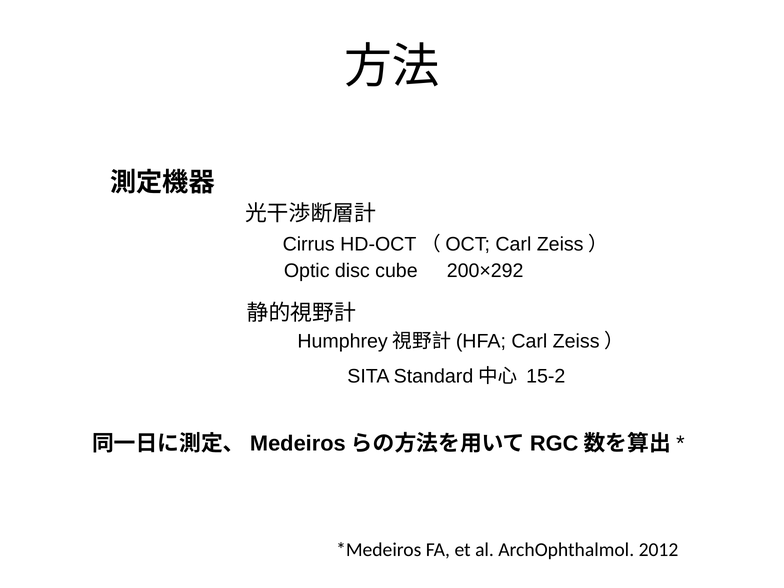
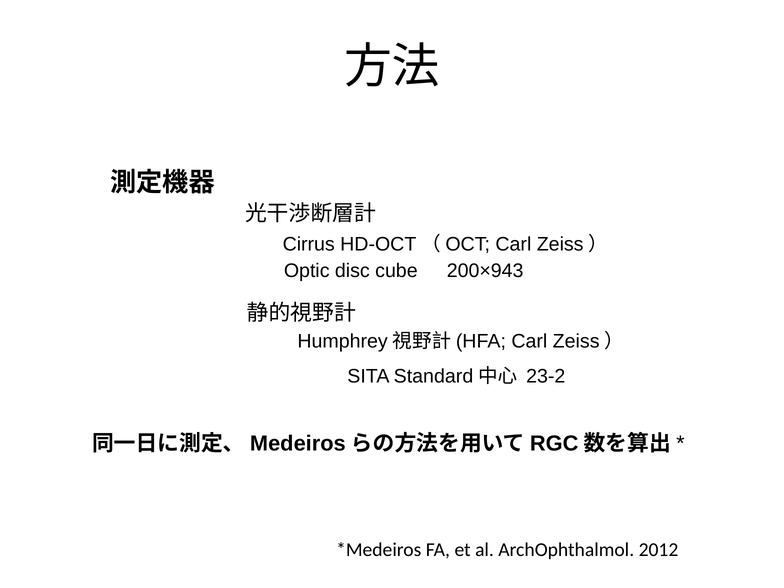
200×292: 200×292 -> 200×943
15-2: 15-2 -> 23-2
